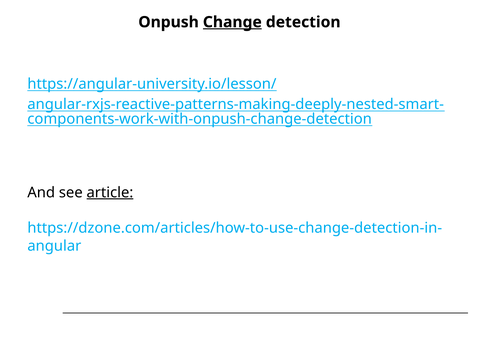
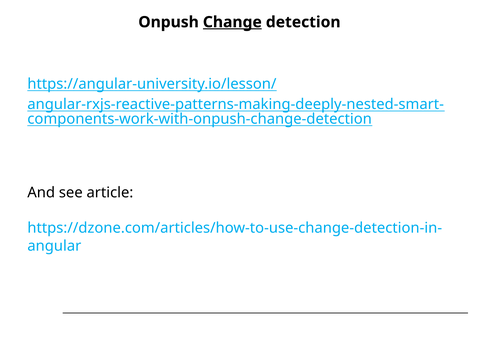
article underline: present -> none
